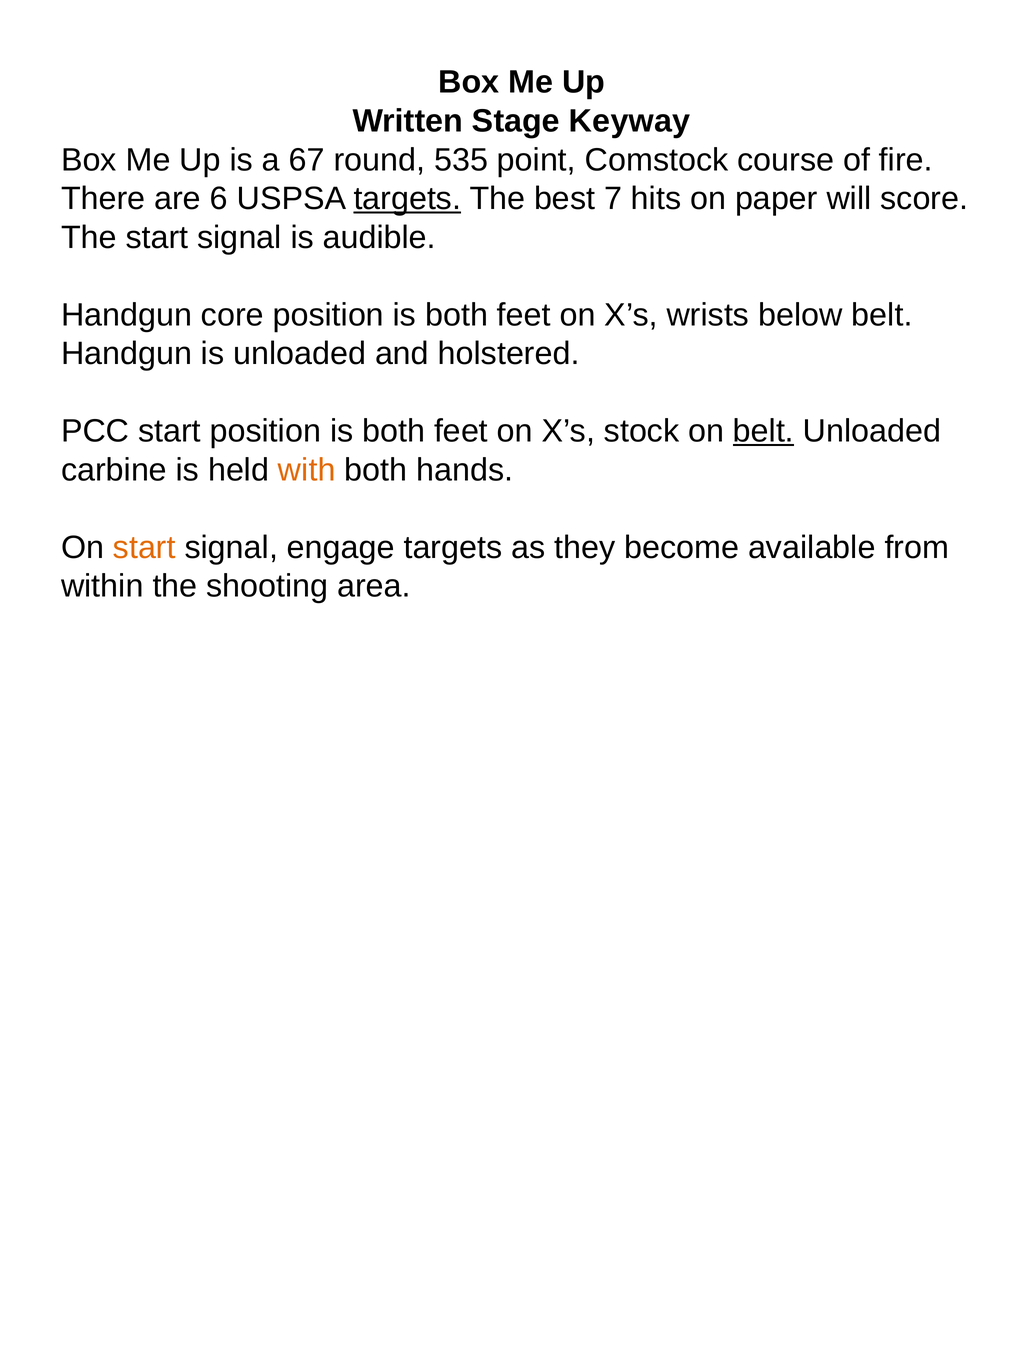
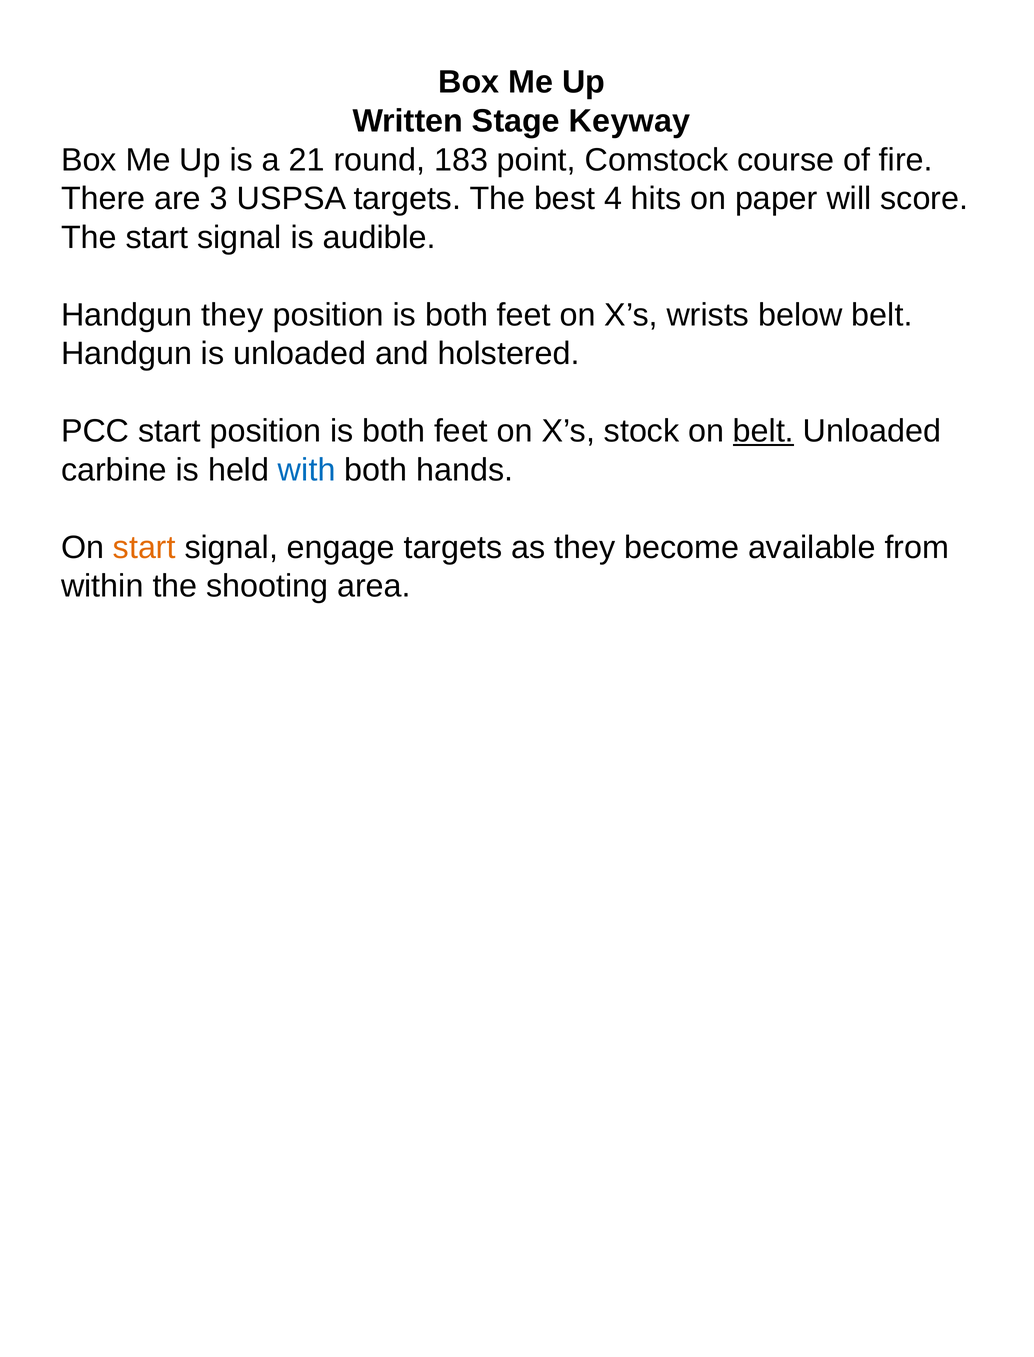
67: 67 -> 21
535: 535 -> 183
6: 6 -> 3
targets at (407, 199) underline: present -> none
7: 7 -> 4
Handgun core: core -> they
with colour: orange -> blue
